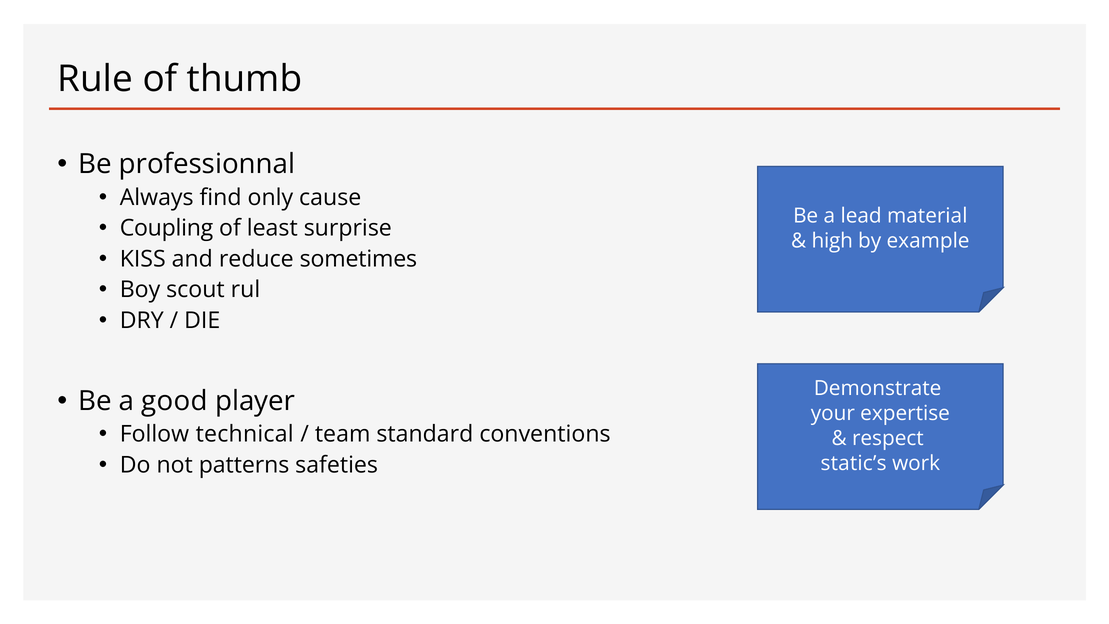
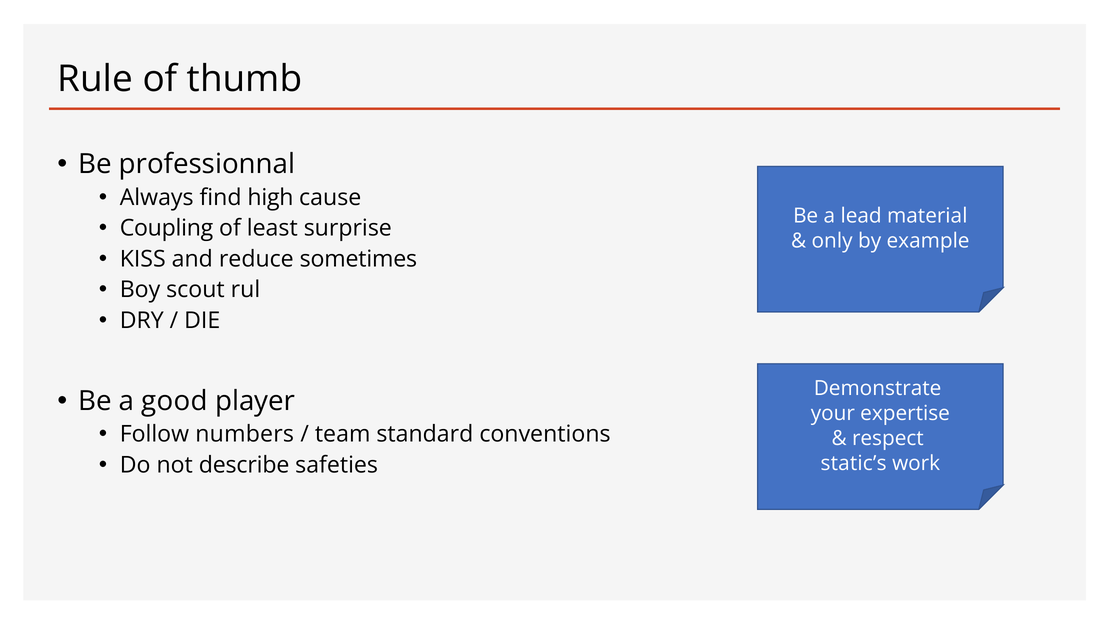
only: only -> high
high: high -> only
technical: technical -> numbers
patterns: patterns -> describe
